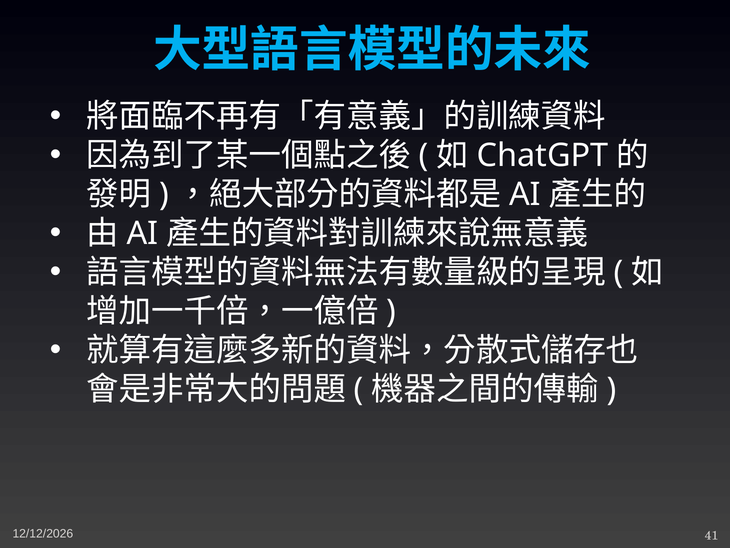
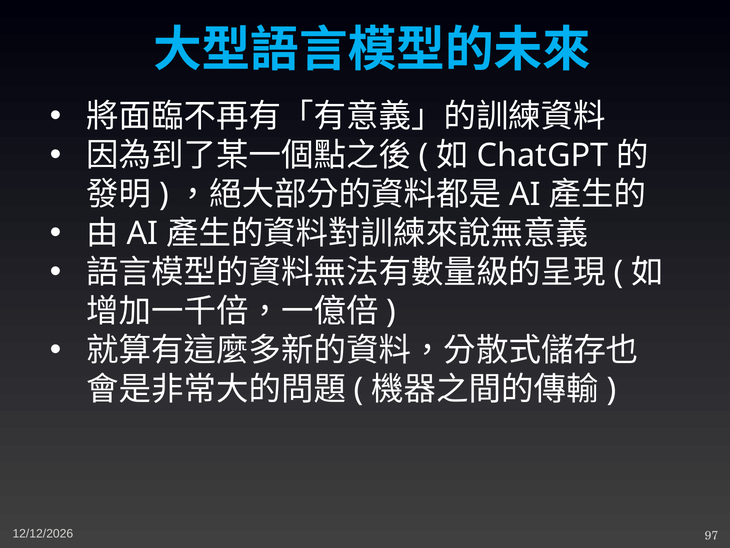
41: 41 -> 97
